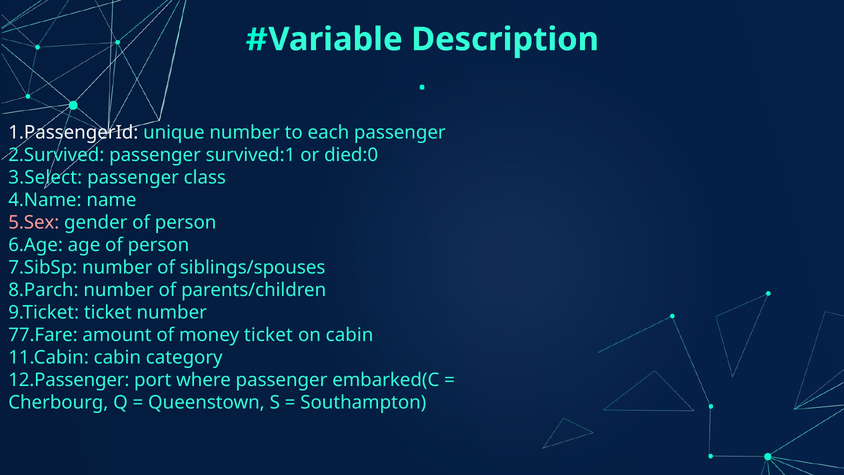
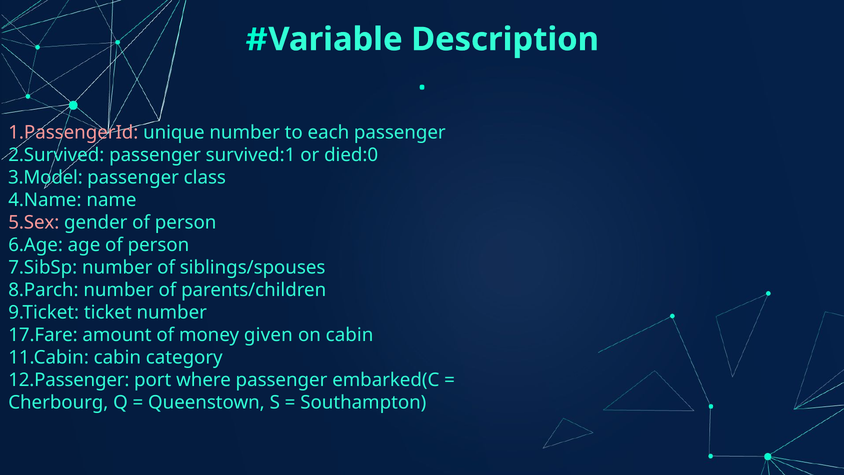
1.PassengerId colour: white -> pink
3.Select: 3.Select -> 3.Model
77.Fare: 77.Fare -> 17.Fare
money ticket: ticket -> given
